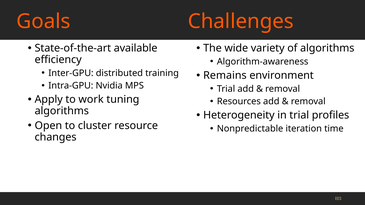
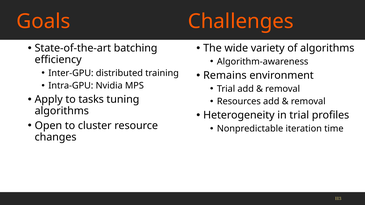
available: available -> batching
work: work -> tasks
